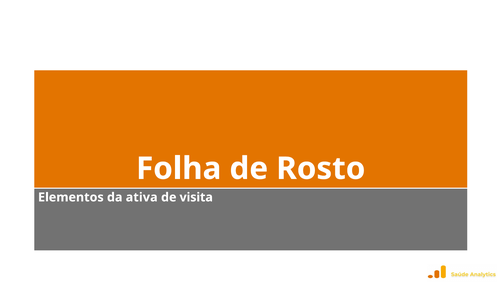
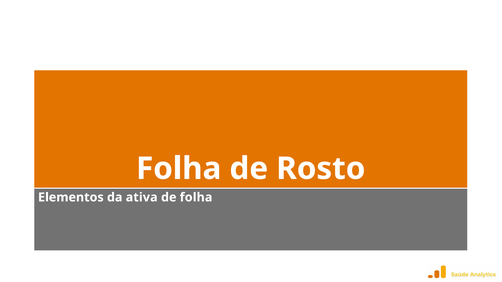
de visita: visita -> folha
